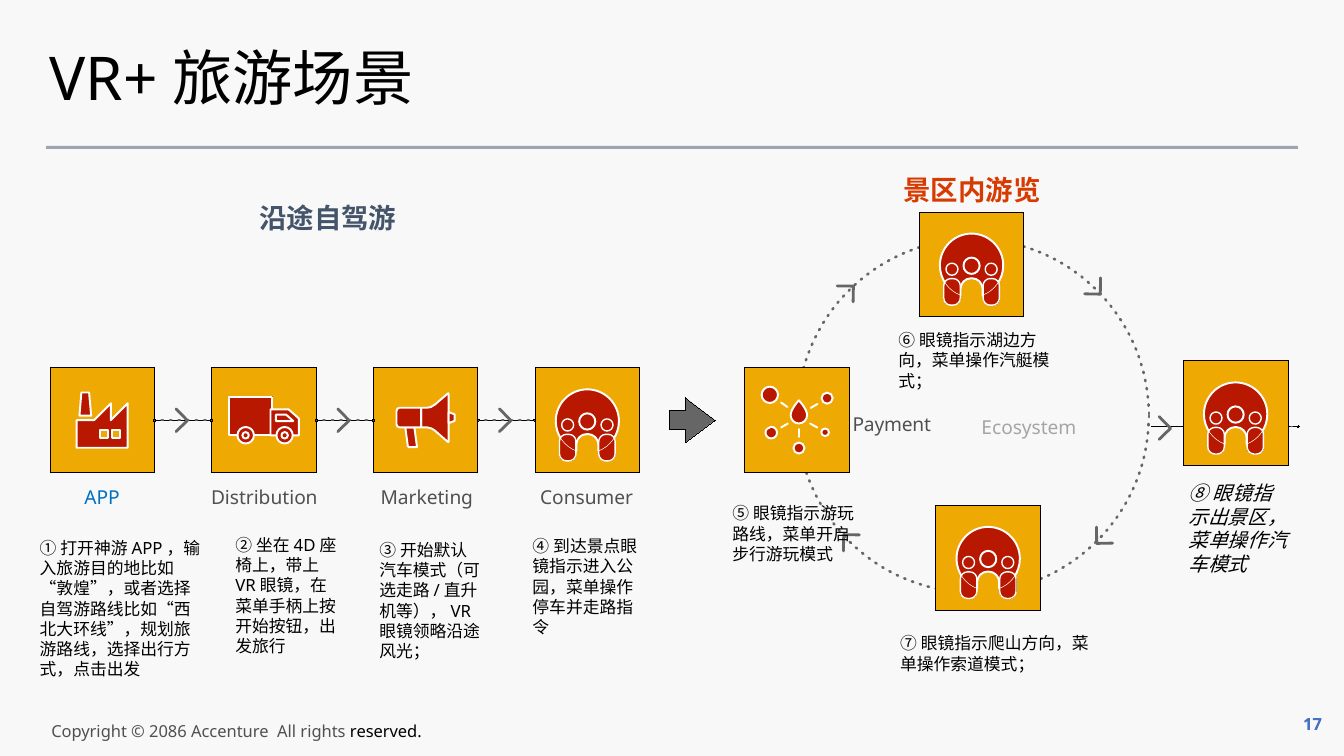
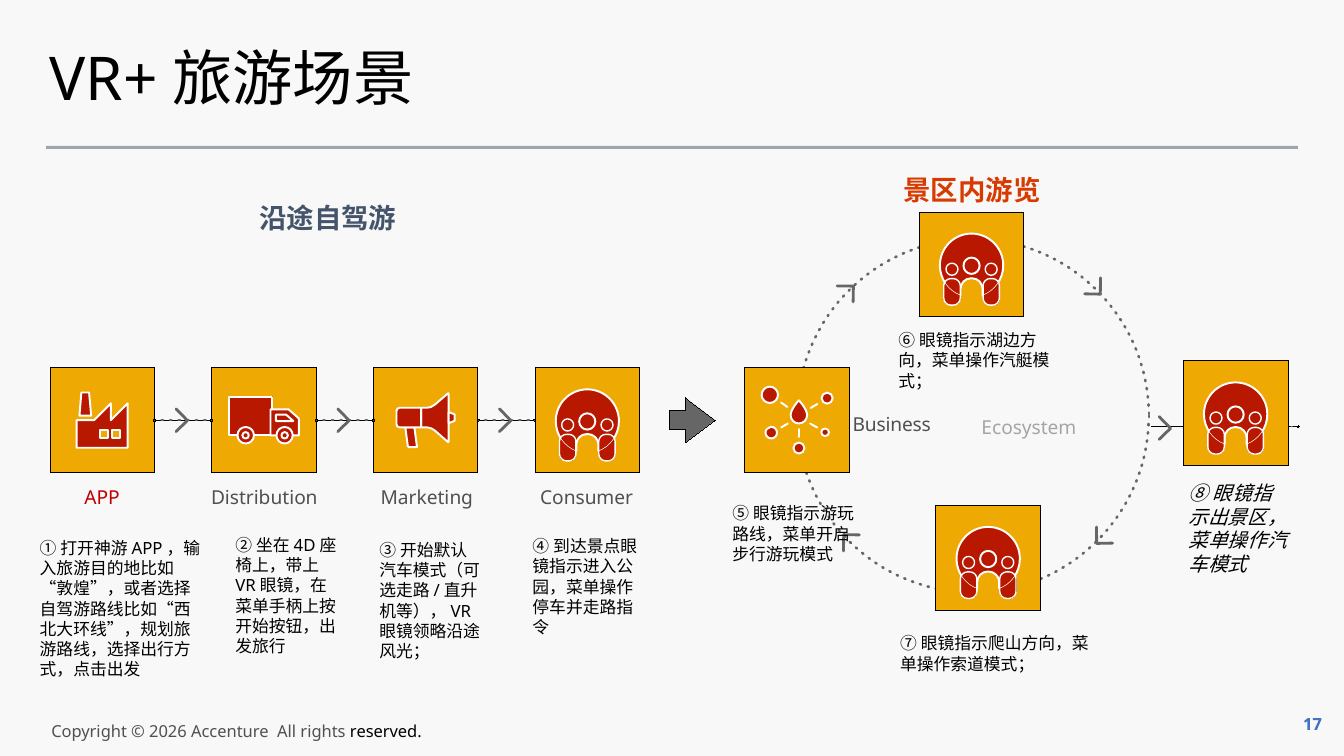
Payment: Payment -> Business
APP colour: blue -> red
2086: 2086 -> 2026
